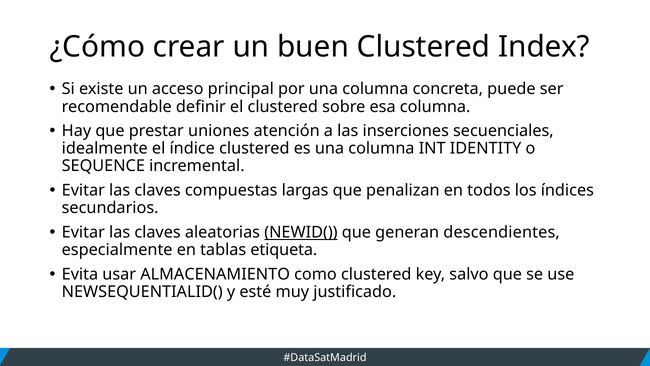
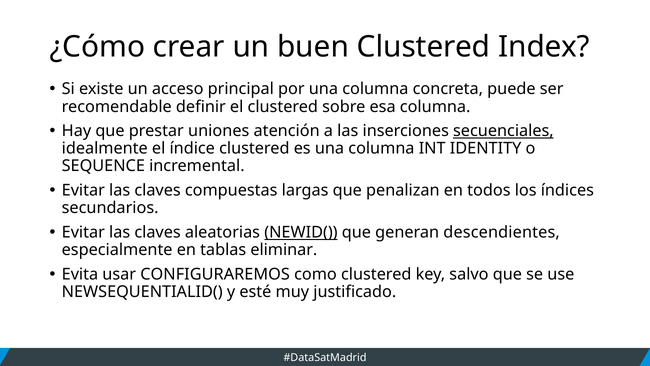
secuenciales underline: none -> present
etiqueta: etiqueta -> eliminar
ALMACENAMIENTO: ALMACENAMIENTO -> CONFIGURAREMOS
